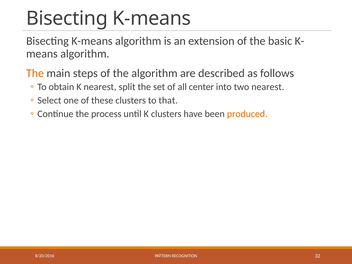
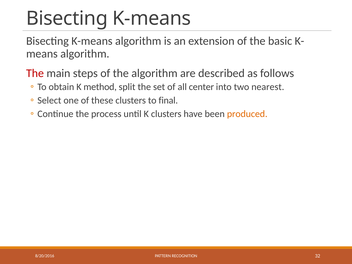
The at (35, 73) colour: orange -> red
K nearest: nearest -> method
that: that -> final
